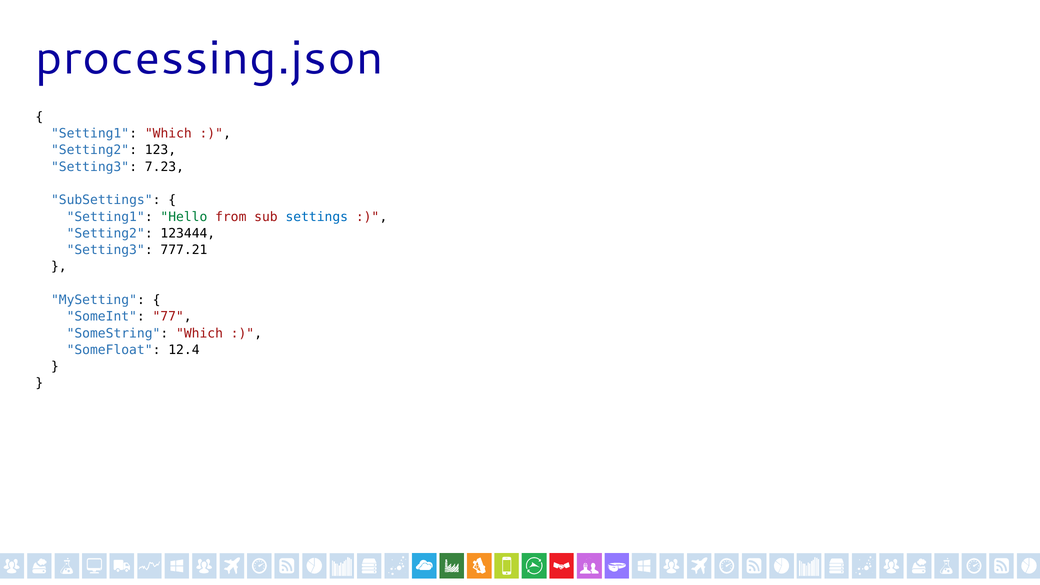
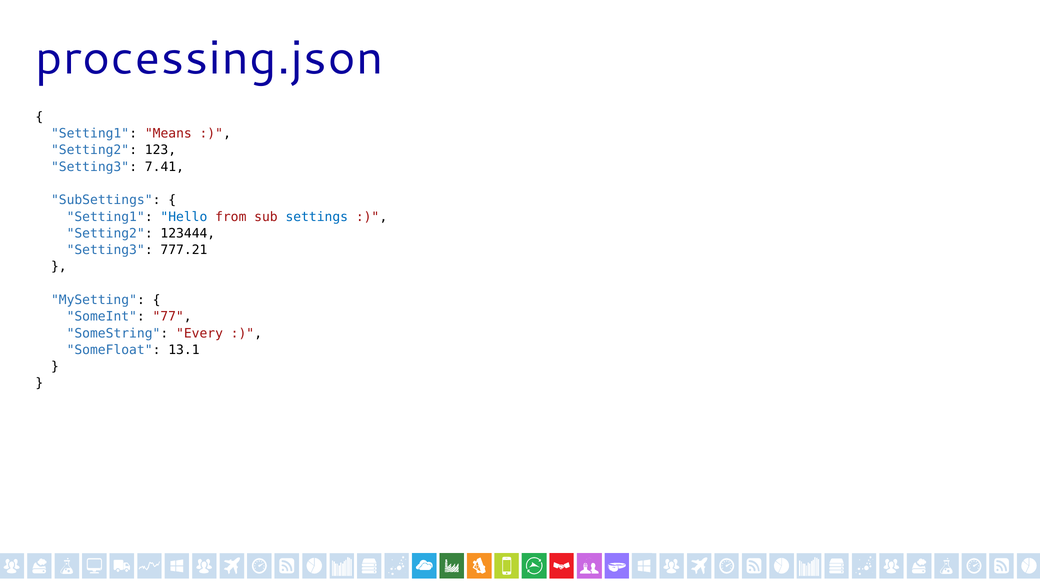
Setting1 Which: Which -> Means
7.23: 7.23 -> 7.41
Hello colour: green -> blue
SomeString Which: Which -> Every
12.4: 12.4 -> 13.1
